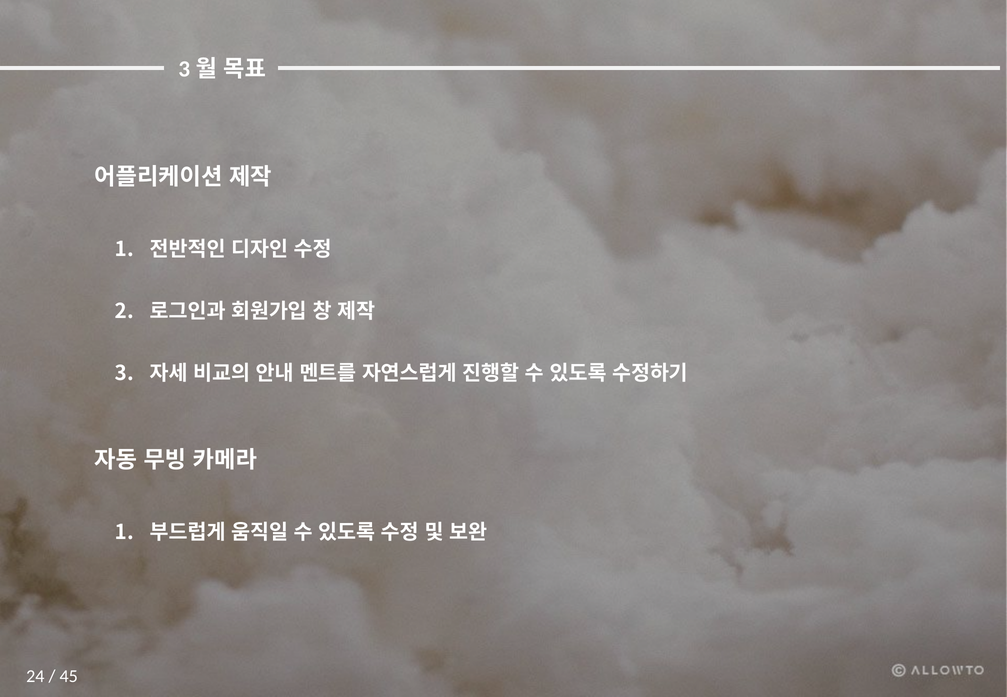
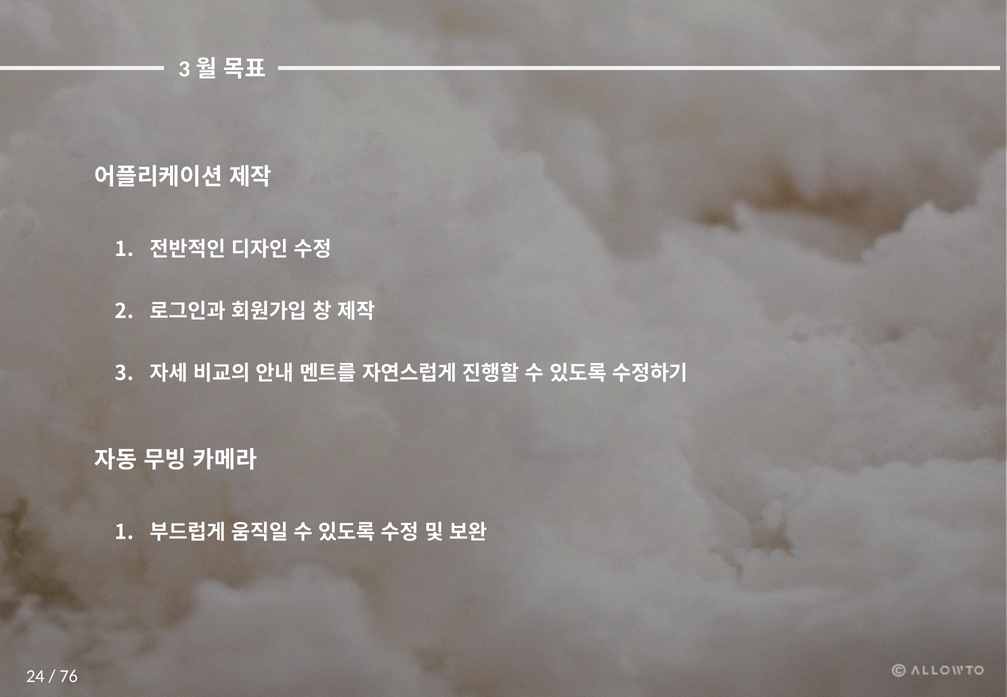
45: 45 -> 76
